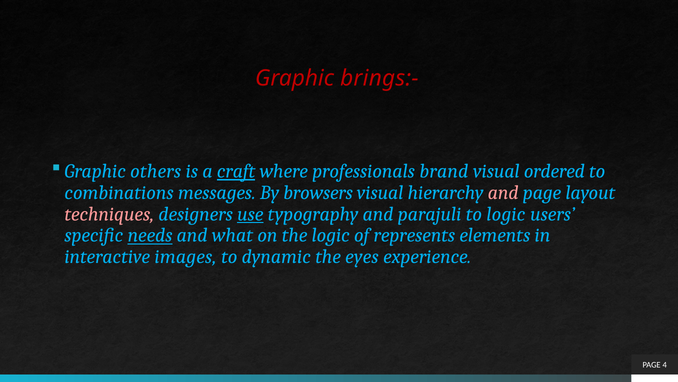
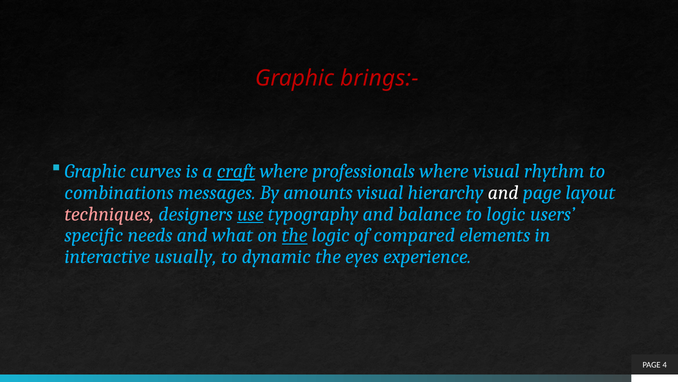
others: others -> curves
professionals brand: brand -> where
ordered: ordered -> rhythm
browsers: browsers -> amounts
and at (503, 192) colour: pink -> white
parajuli: parajuli -> balance
needs underline: present -> none
the at (295, 235) underline: none -> present
represents: represents -> compared
images: images -> usually
